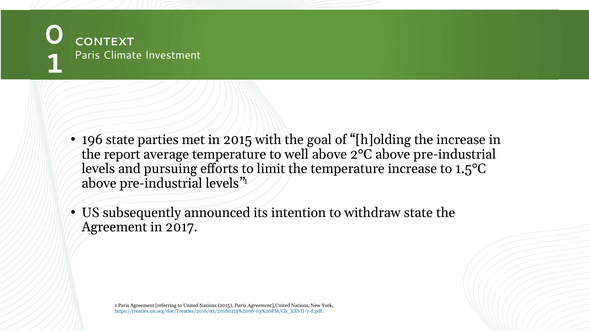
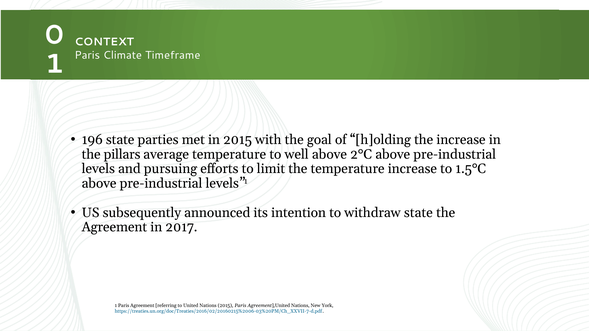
Investment: Investment -> Timeframe
report: report -> pillars
